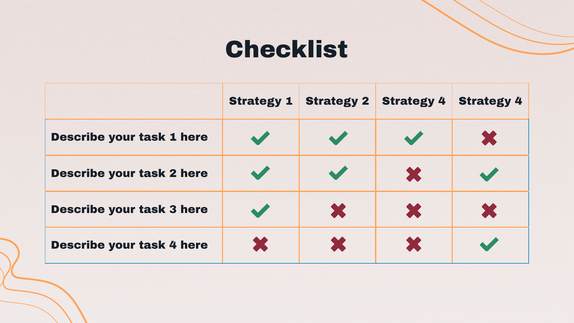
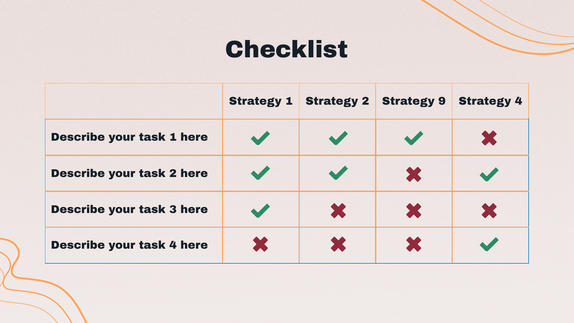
2 Strategy 4: 4 -> 9
